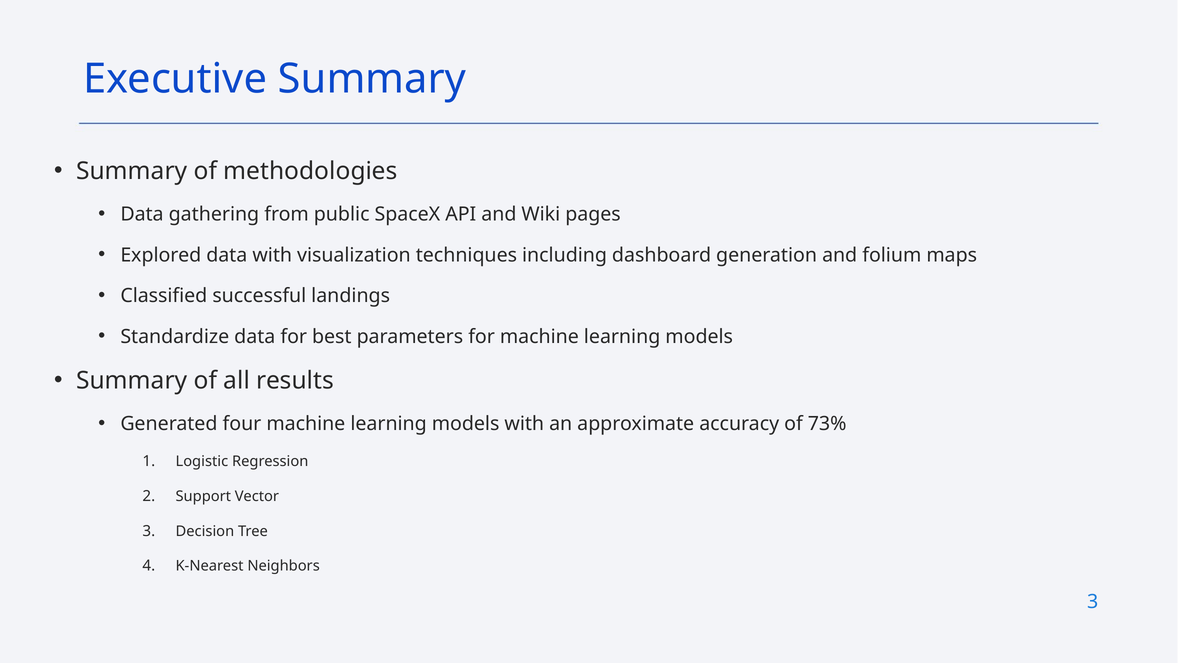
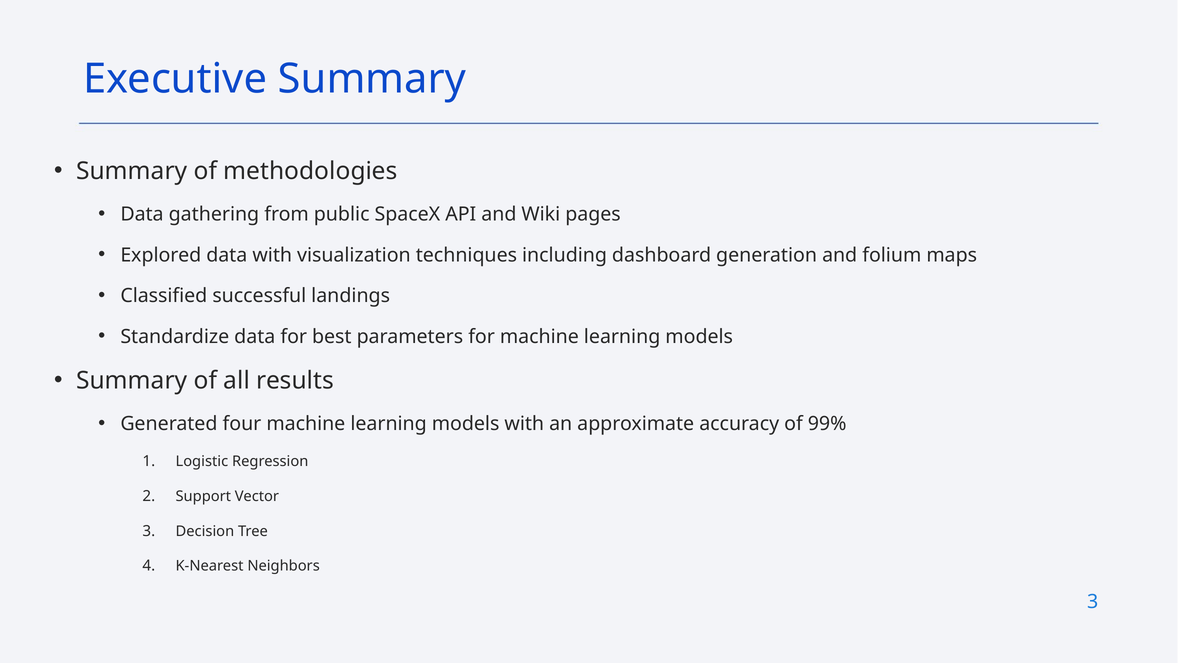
73%: 73% -> 99%
